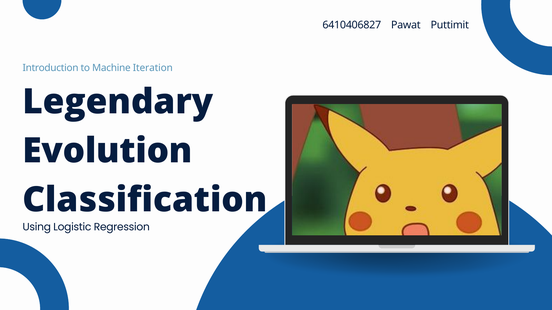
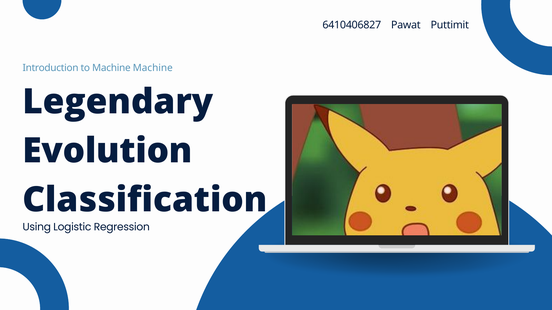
Machine Iteration: Iteration -> Machine
